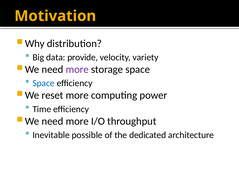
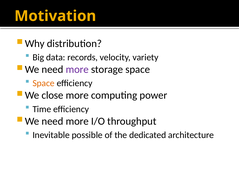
provide: provide -> records
Space at (44, 83) colour: blue -> orange
reset: reset -> close
